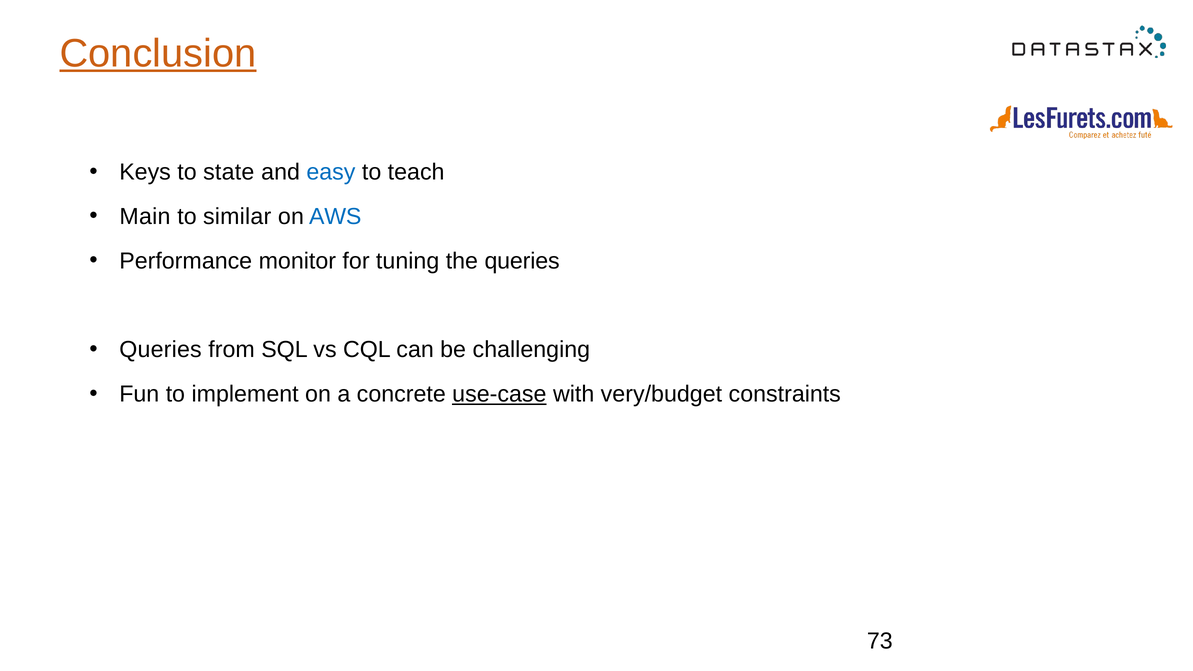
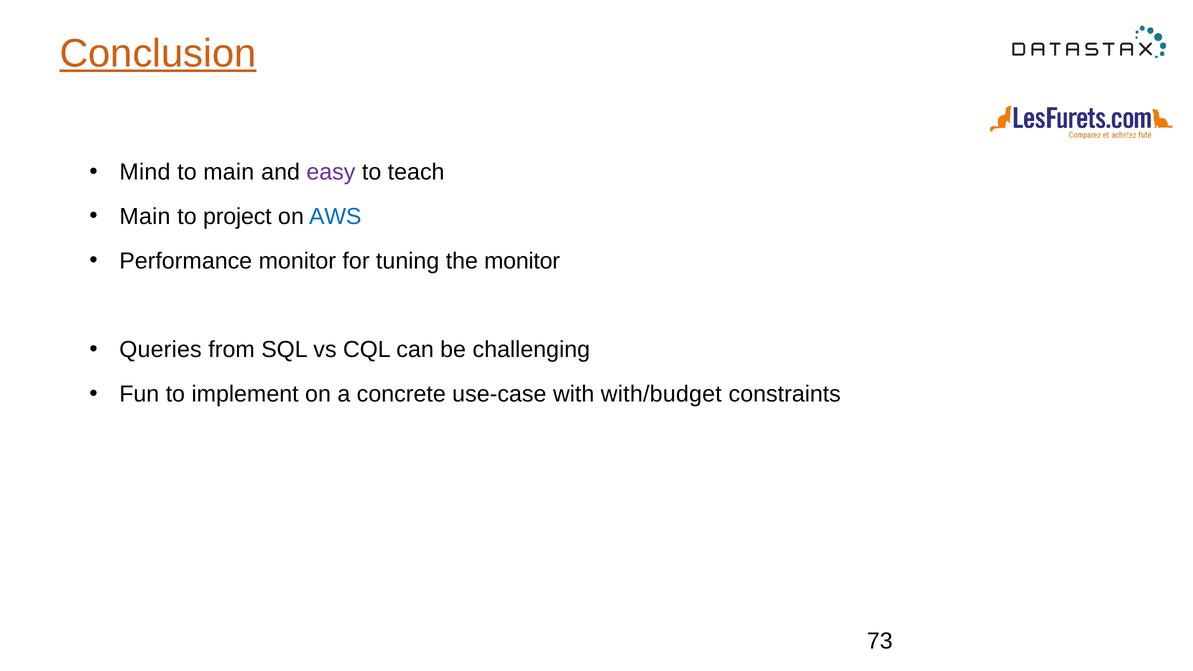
Keys: Keys -> Mind
to state: state -> main
easy colour: blue -> purple
similar: similar -> project
the queries: queries -> monitor
use-case underline: present -> none
very/budget: very/budget -> with/budget
